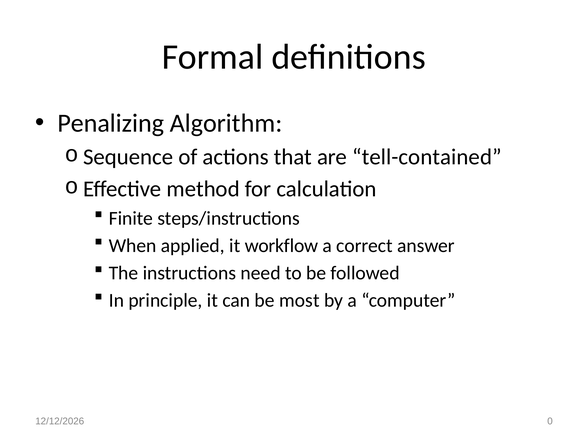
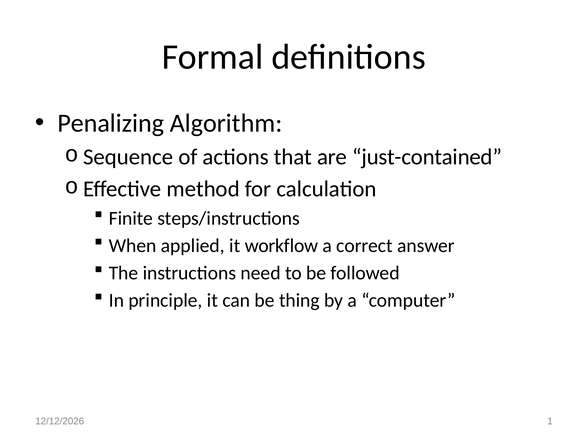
tell-contained: tell-contained -> just-contained
most: most -> thing
0: 0 -> 1
